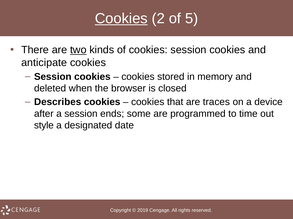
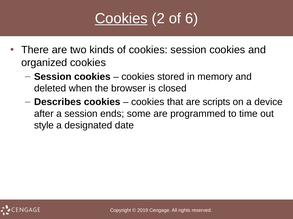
5: 5 -> 6
two underline: present -> none
anticipate: anticipate -> organized
traces: traces -> scripts
